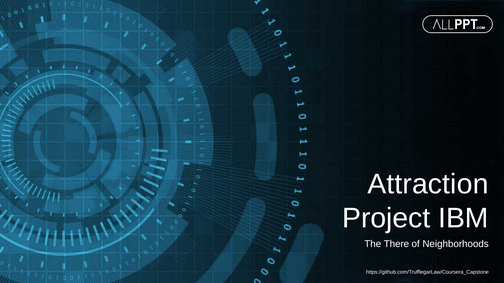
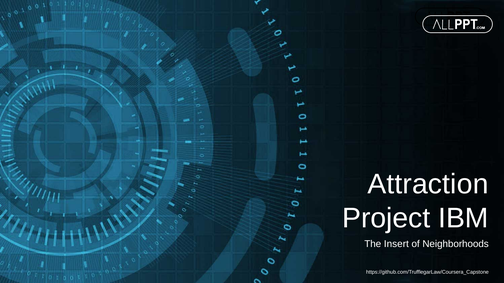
There: There -> Insert
